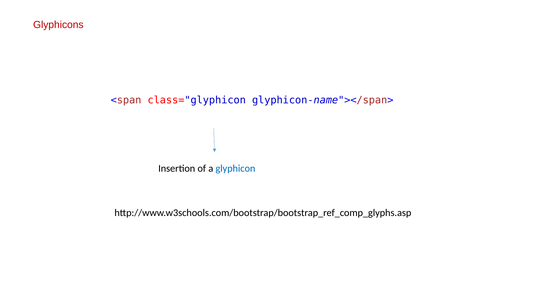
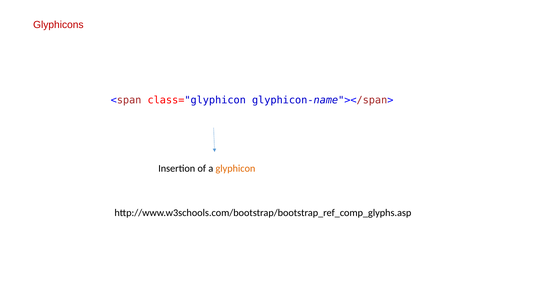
glyphicon colour: blue -> orange
